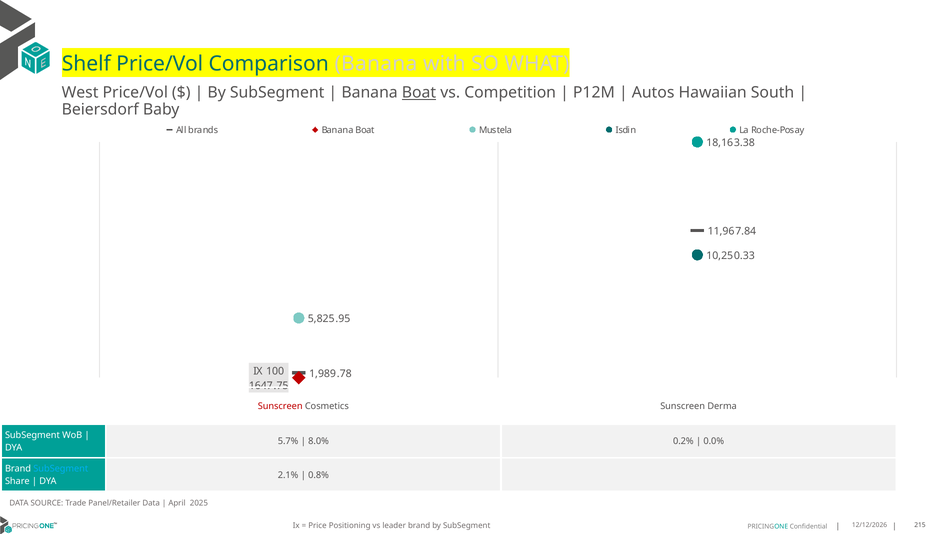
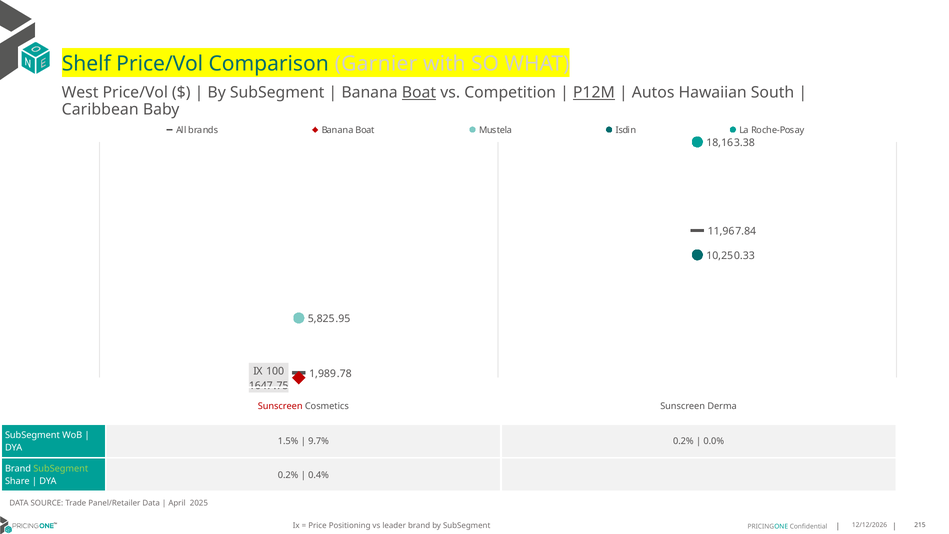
Comparison Banana: Banana -> Garnier
P12M underline: none -> present
Beiersdorf: Beiersdorf -> Caribbean
5.7%: 5.7% -> 1.5%
8.0%: 8.0% -> 9.7%
SubSegment at (61, 469) colour: light blue -> light green
2.1% at (288, 475): 2.1% -> 0.2%
0.8%: 0.8% -> 0.4%
